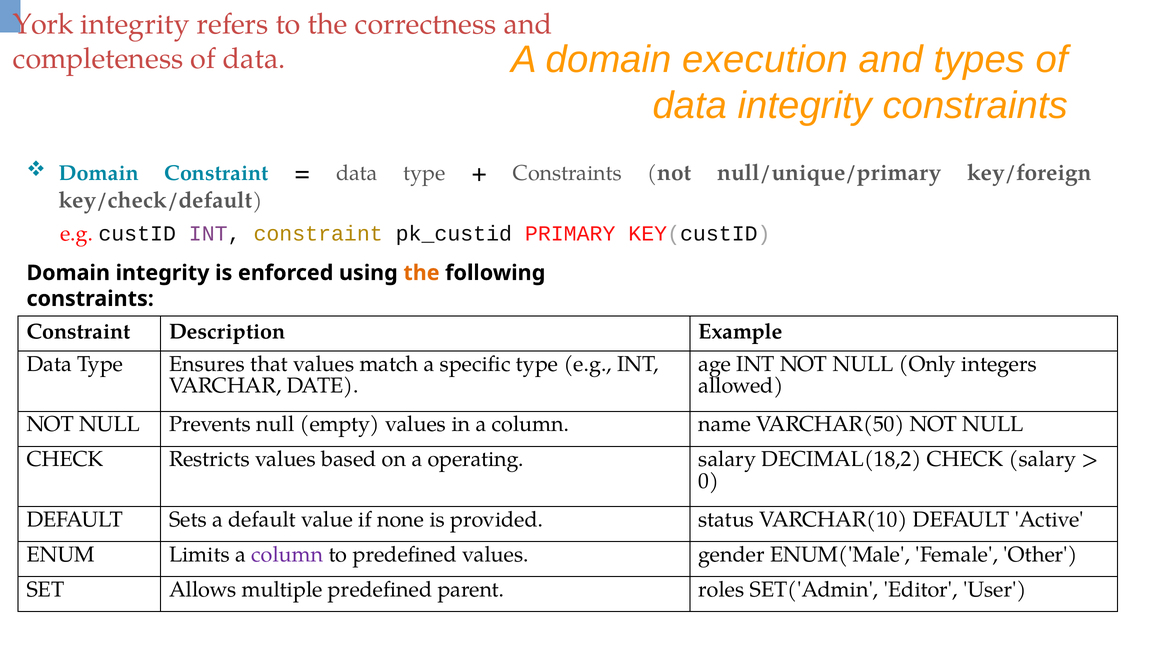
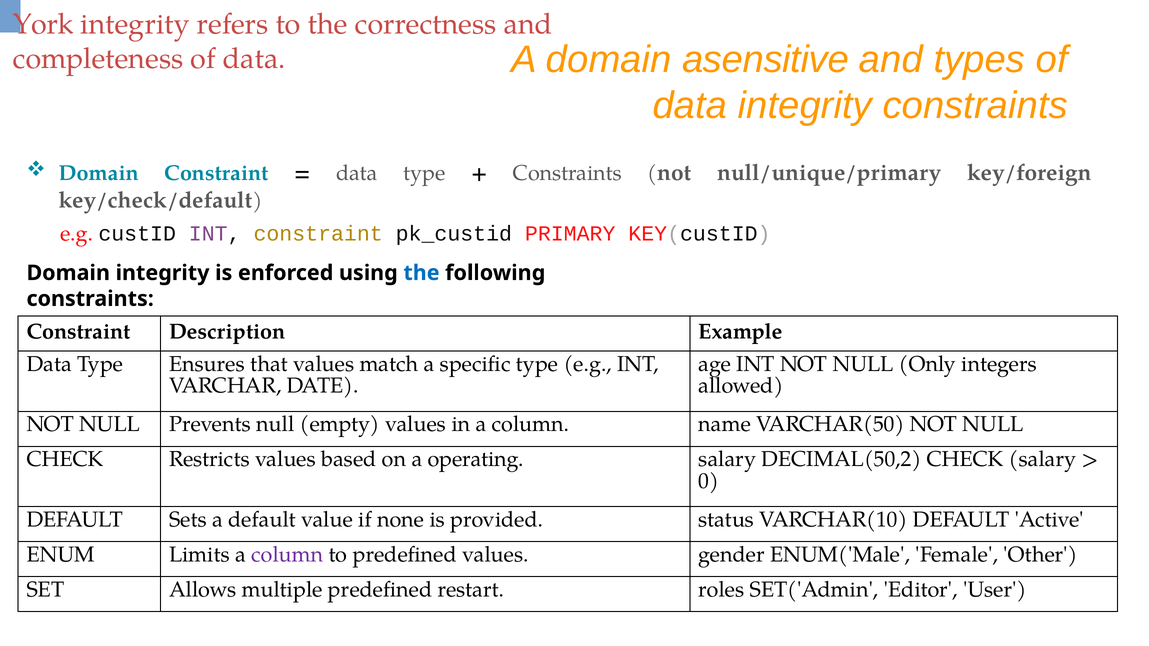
execution: execution -> asensitive
the at (421, 273) colour: orange -> blue
DECIMAL(18,2: DECIMAL(18,2 -> DECIMAL(50,2
parent: parent -> restart
